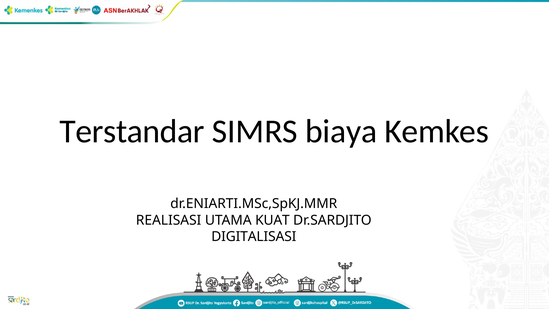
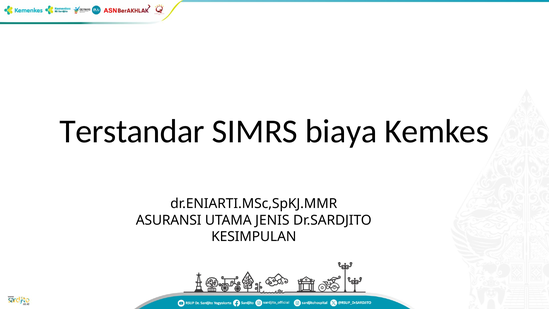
REALISASI: REALISASI -> ASURANSI
KUAT: KUAT -> JENIS
DIGITALISASI: DIGITALISASI -> KESIMPULAN
